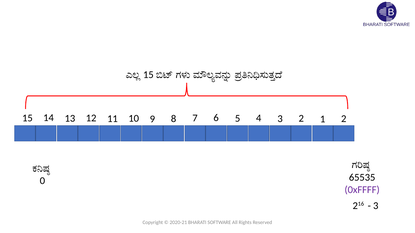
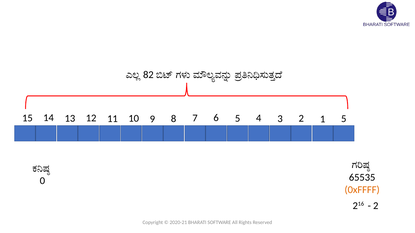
15 at (148, 75): 15 -> 82
15 2: 2 -> 5
0xFFFF colour: purple -> orange
3 at (376, 206): 3 -> 2
